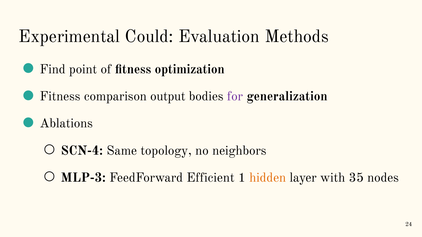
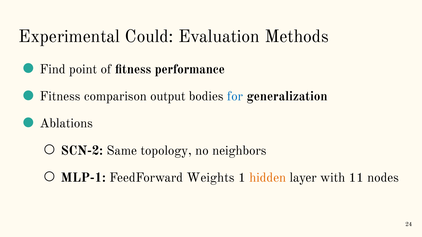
optimization: optimization -> performance
for colour: purple -> blue
SCN-4: SCN-4 -> SCN-2
MLP-3: MLP-3 -> MLP-1
Efficient: Efficient -> Weights
35: 35 -> 11
